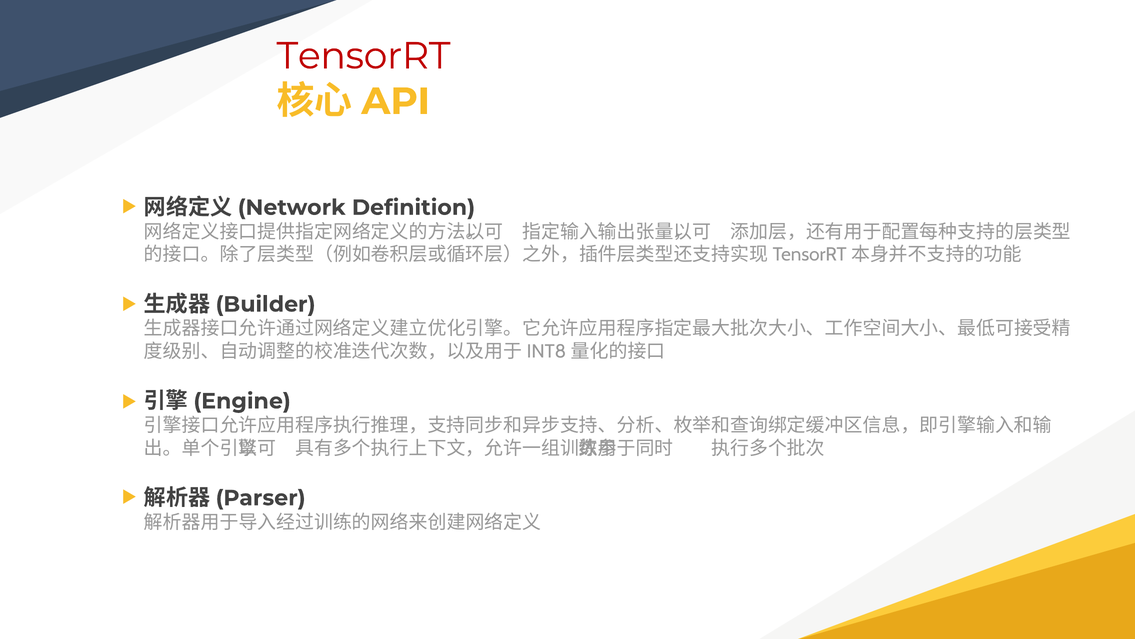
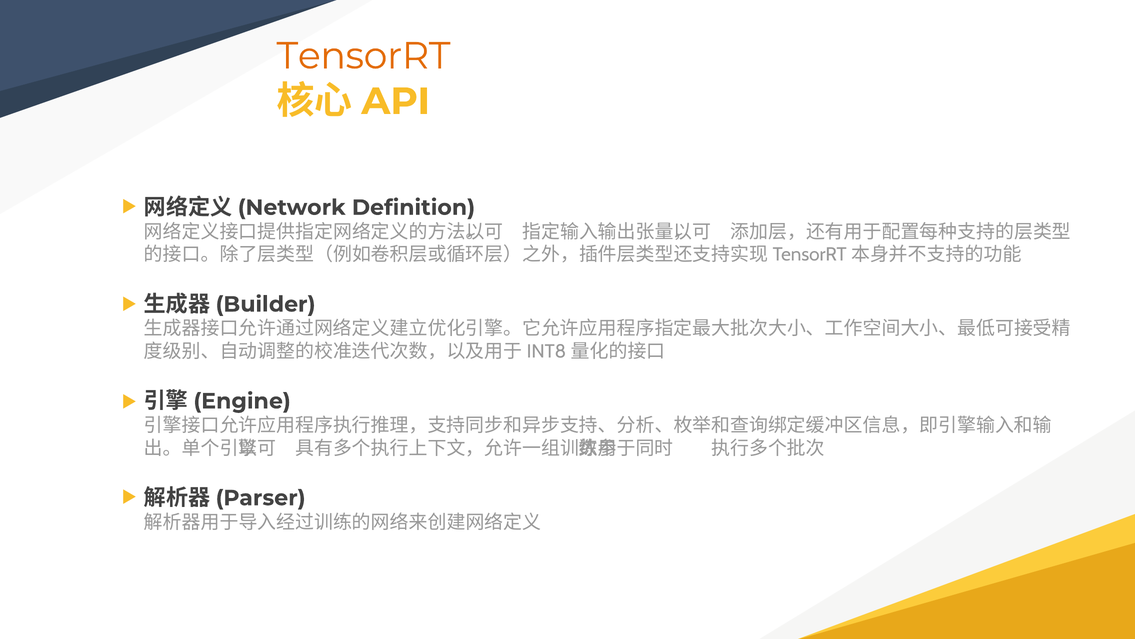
TensorRT colour: red -> orange
